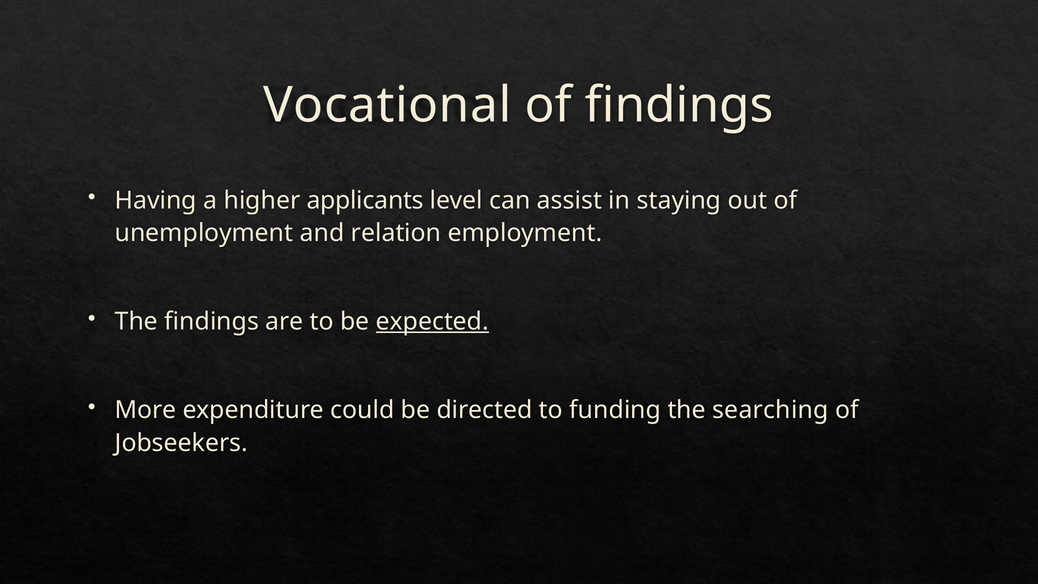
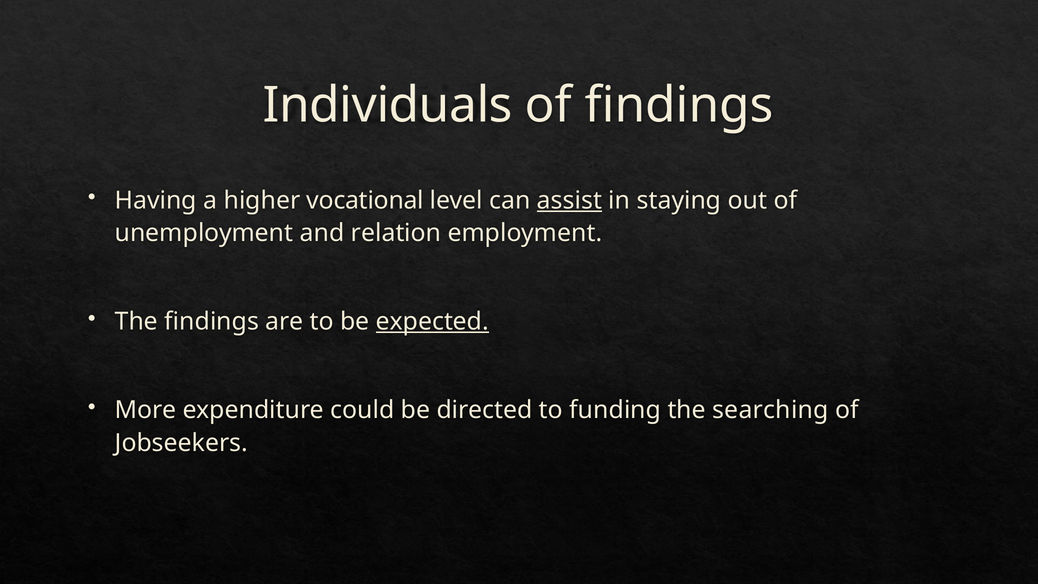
Vocational: Vocational -> Individuals
applicants: applicants -> vocational
assist underline: none -> present
